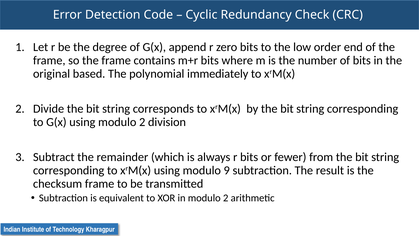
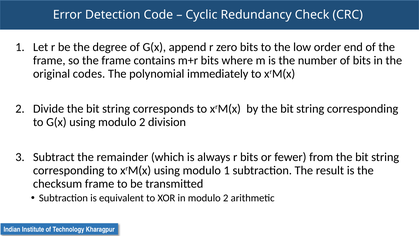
based: based -> codes
modulo 9: 9 -> 1
